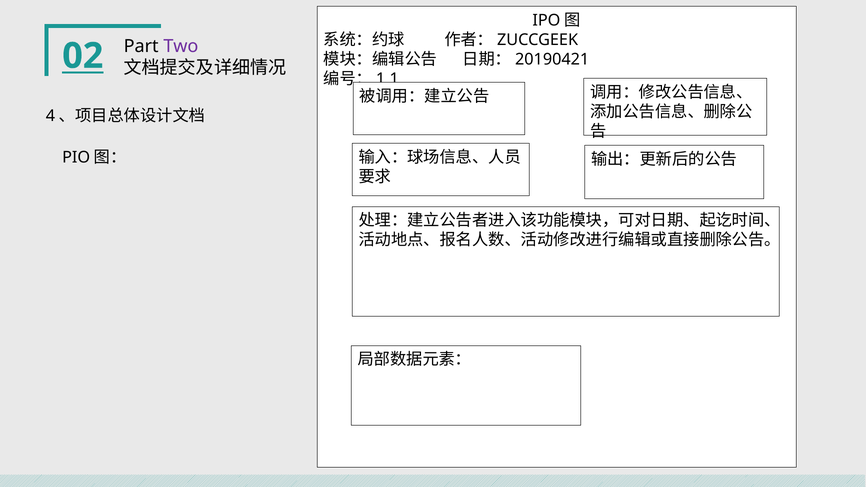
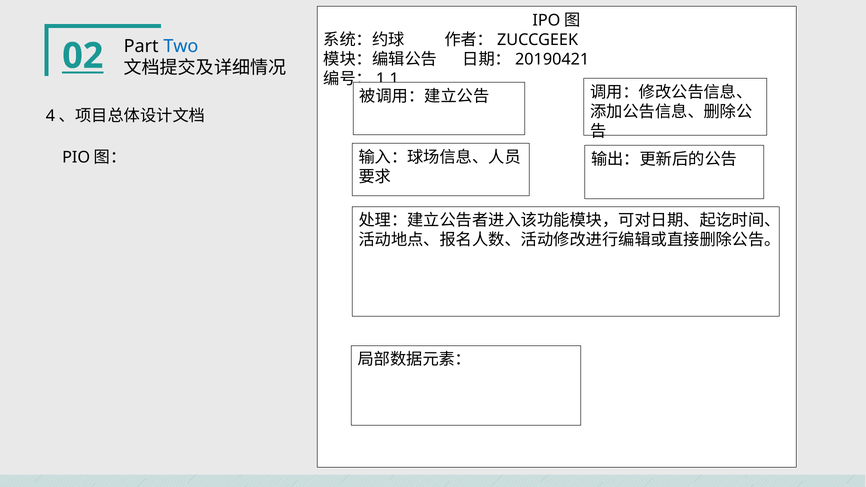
Two colour: purple -> blue
